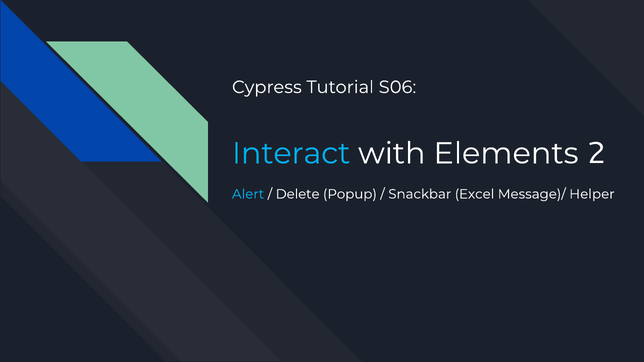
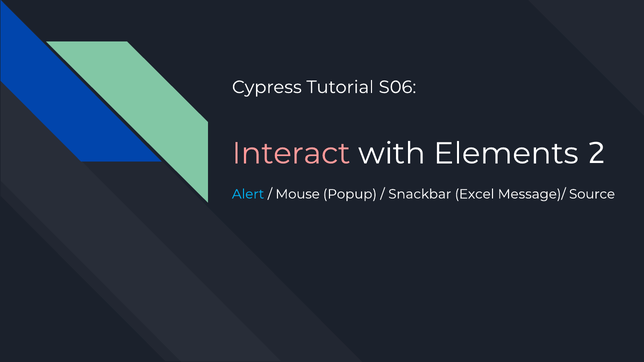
Interact colour: light blue -> pink
Delete: Delete -> Mouse
Helper: Helper -> Source
